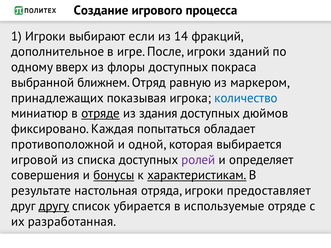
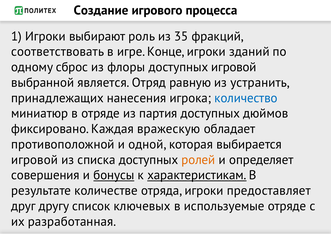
если: если -> роль
14: 14 -> 35
дополнительное: дополнительное -> соответствовать
После: После -> Конце
вверх: вверх -> сброс
доступных покраса: покраса -> игровой
ближнем: ближнем -> является
маркером: маркером -> устранить
показывая: показывая -> нанесения
отряде at (101, 114) underline: present -> none
здания: здания -> партия
попытаться: попытаться -> вражескую
ролей colour: purple -> orange
настольная: настольная -> количестве
другу underline: present -> none
убирается: убирается -> ключевых
